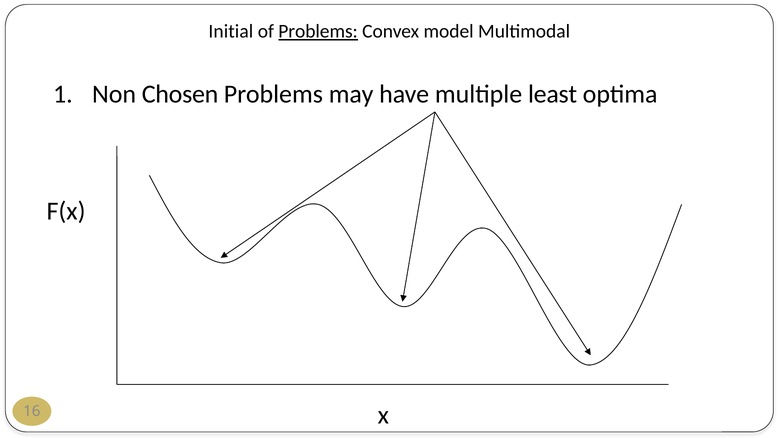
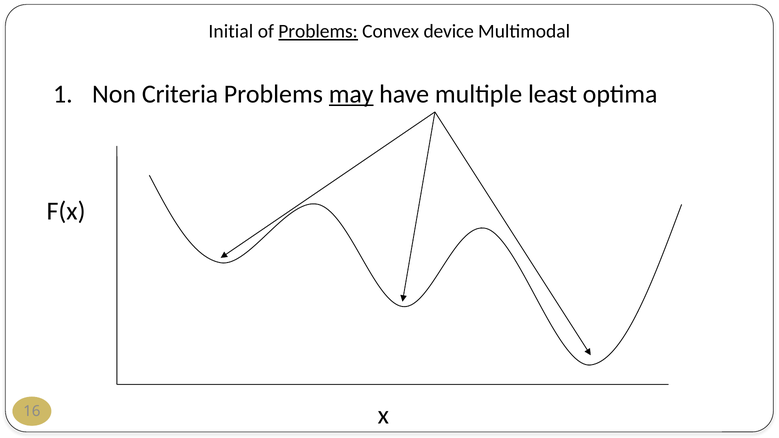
model: model -> device
Chosen: Chosen -> Criteria
may underline: none -> present
